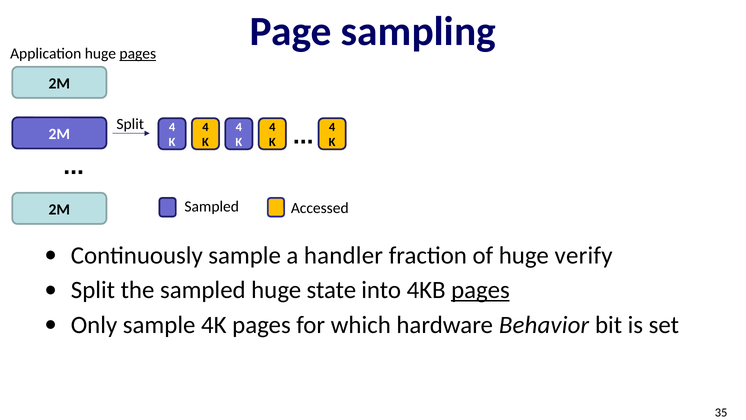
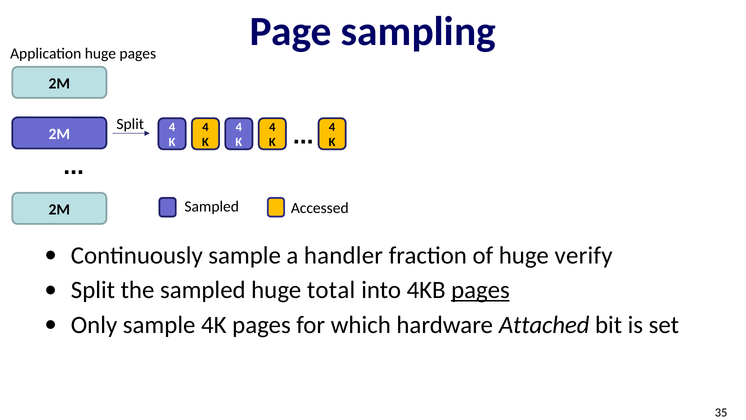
pages at (138, 54) underline: present -> none
state: state -> total
Behavior: Behavior -> Attached
